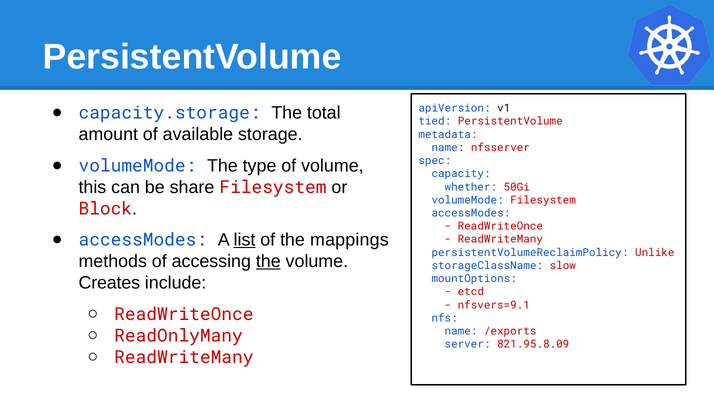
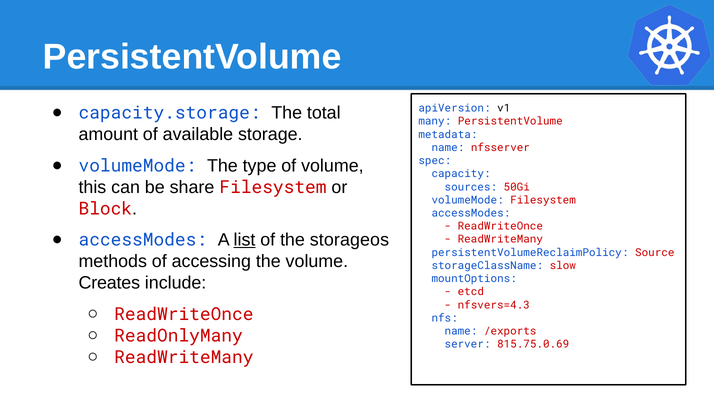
tied: tied -> many
whether: whether -> sources
mappings: mappings -> storageos
Unlike: Unlike -> Source
the at (268, 261) underline: present -> none
nfsvers=9.1: nfsvers=9.1 -> nfsvers=4.3
821.95.8.09: 821.95.8.09 -> 815.75.0.69
